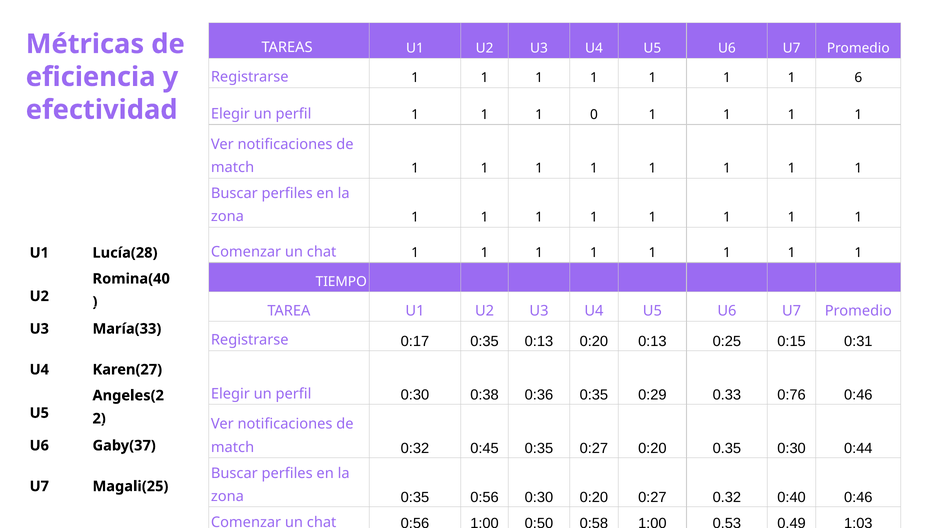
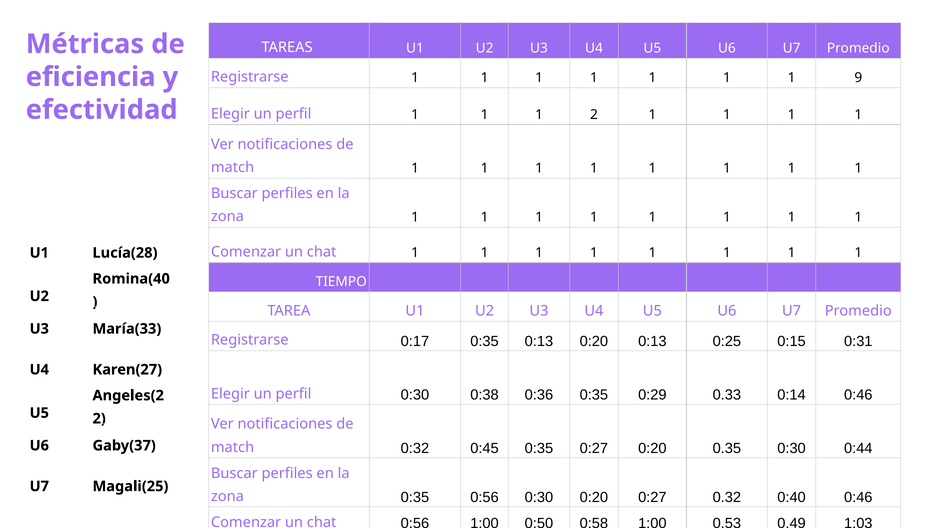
6: 6 -> 9
1 0: 0 -> 2
0:76: 0:76 -> 0:14
